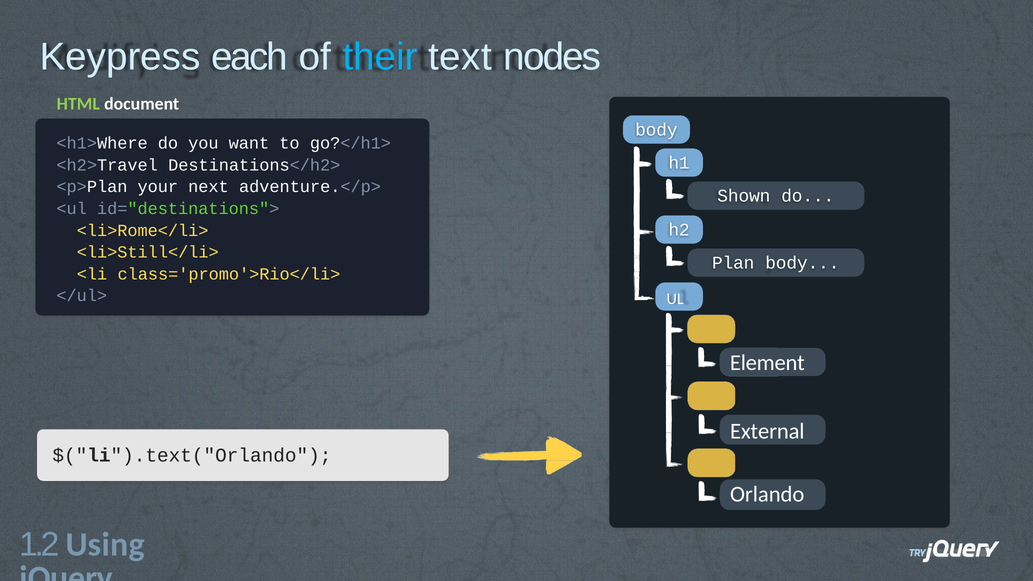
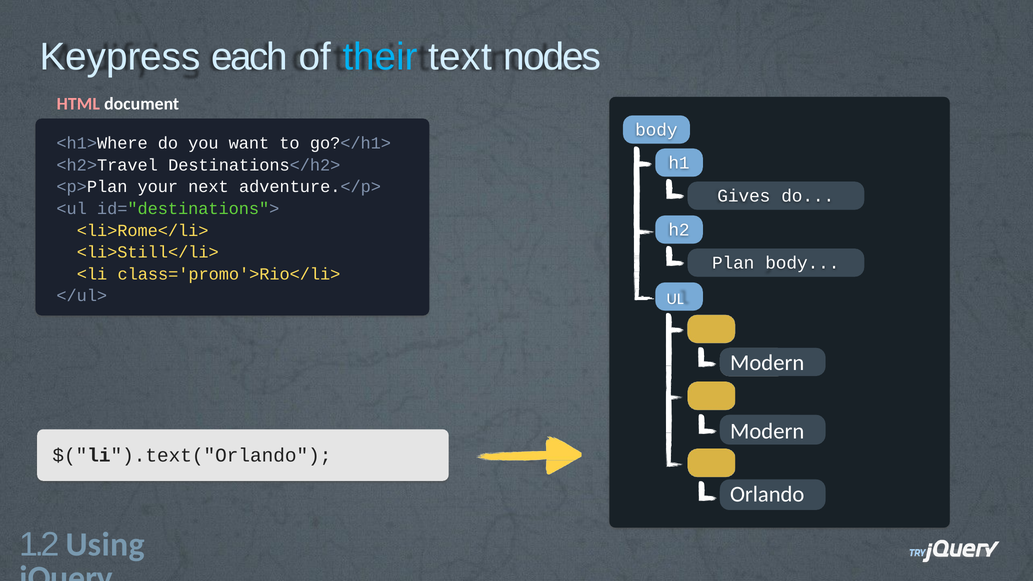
HTML colour: light green -> pink
Shown: Shown -> Gives
Element at (767, 363): Element -> Modern
External at (767, 432): External -> Modern
